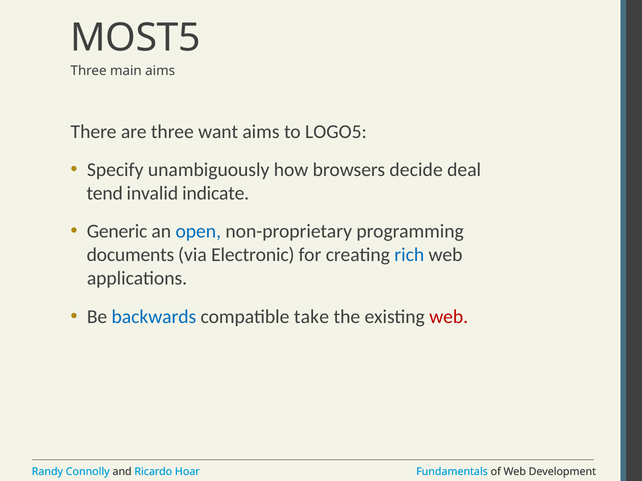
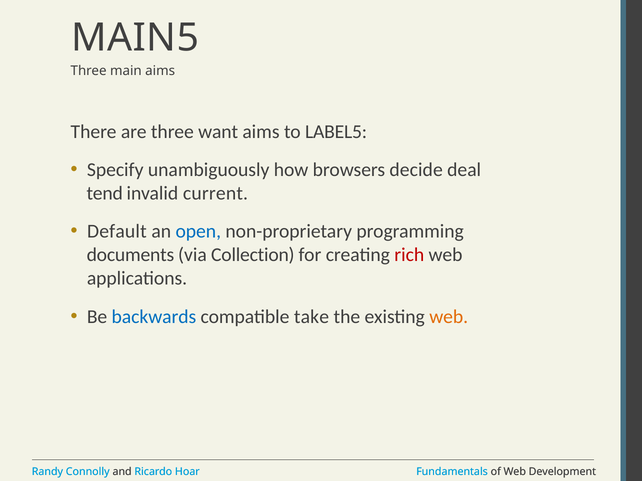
MOST5: MOST5 -> MAIN5
LOGO5: LOGO5 -> LABEL5
indicate: indicate -> current
Generic: Generic -> Default
Electronic: Electronic -> Collection
rich colour: blue -> red
web at (449, 317) colour: red -> orange
